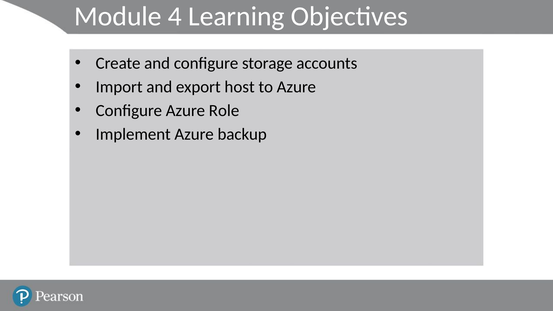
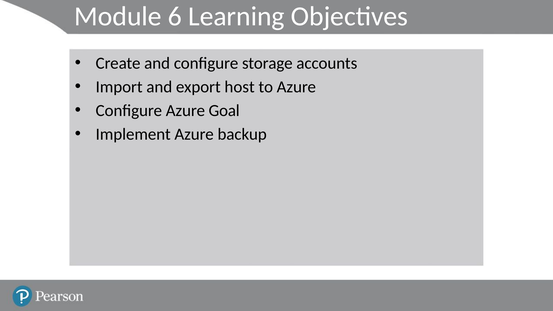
4: 4 -> 6
Role: Role -> Goal
